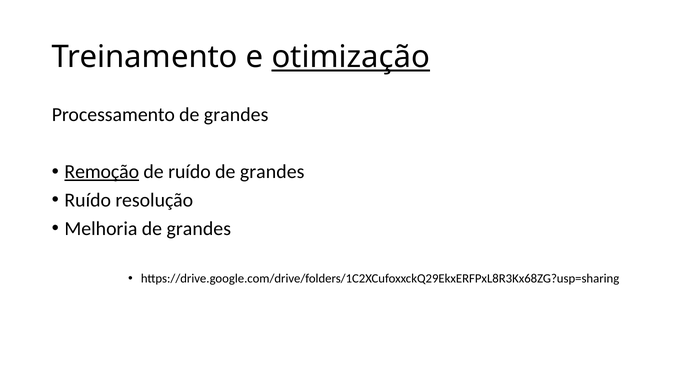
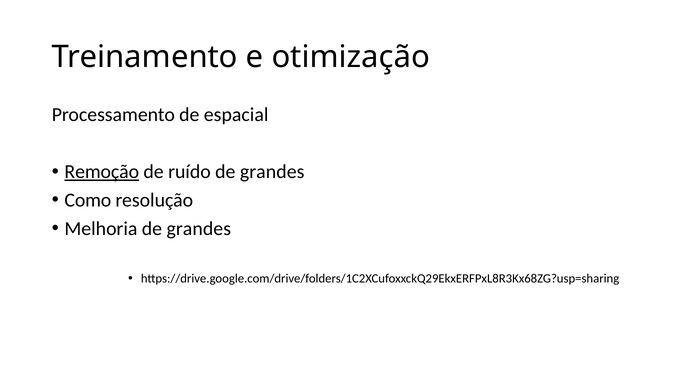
otimização underline: present -> none
Processamento de grandes: grandes -> espacial
Ruído at (88, 200): Ruído -> Como
